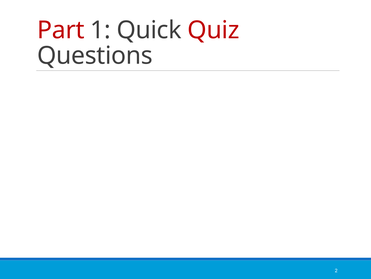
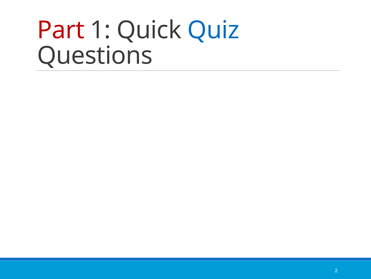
Quiz colour: red -> blue
